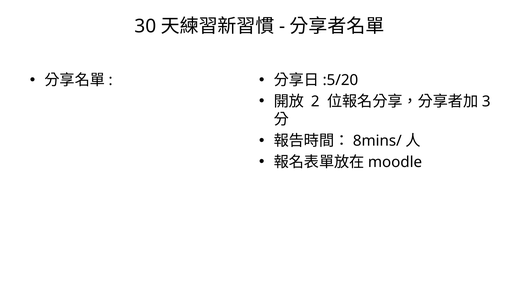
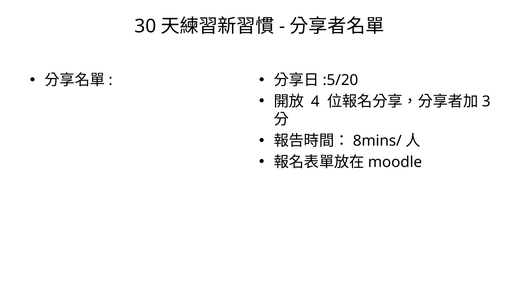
2: 2 -> 4
